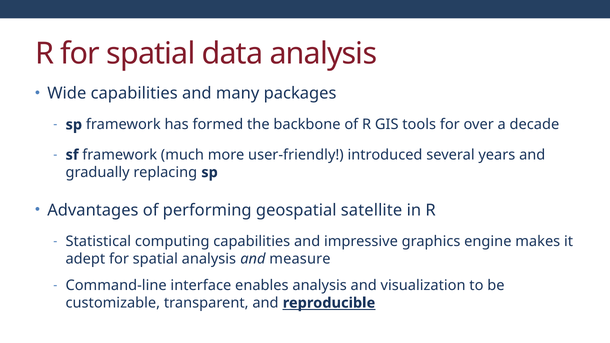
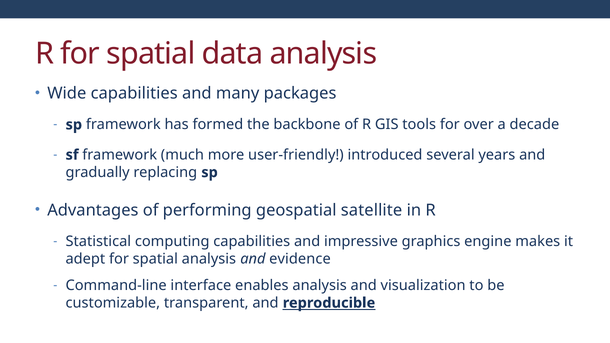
measure: measure -> evidence
